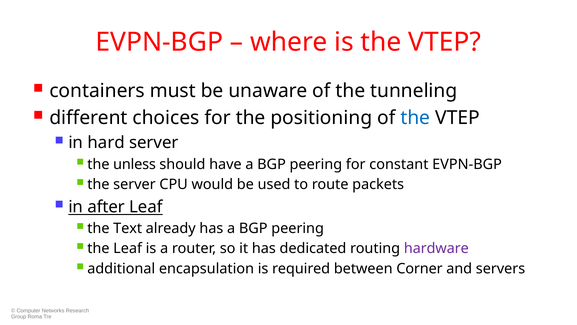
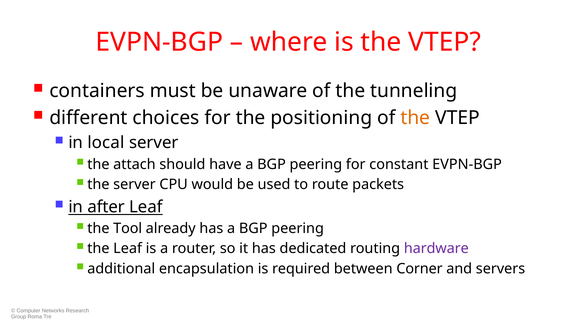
the at (415, 118) colour: blue -> orange
hard: hard -> local
unless: unless -> attach
Text: Text -> Tool
